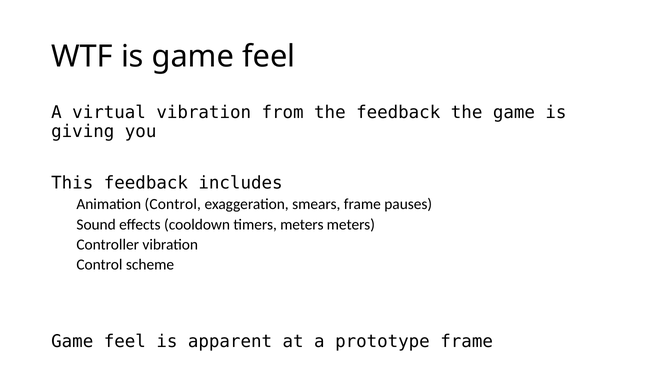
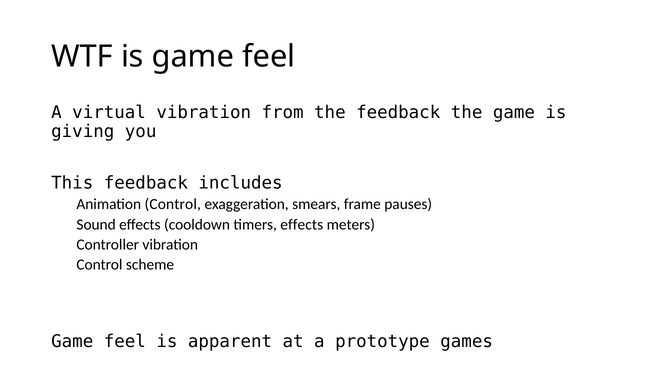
timers meters: meters -> effects
prototype frame: frame -> games
